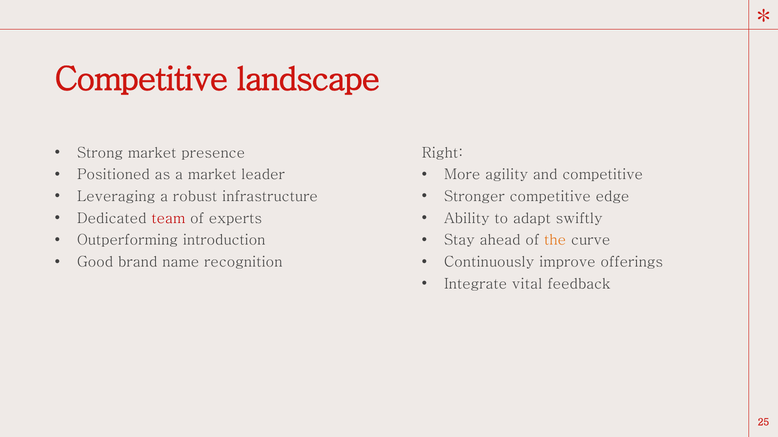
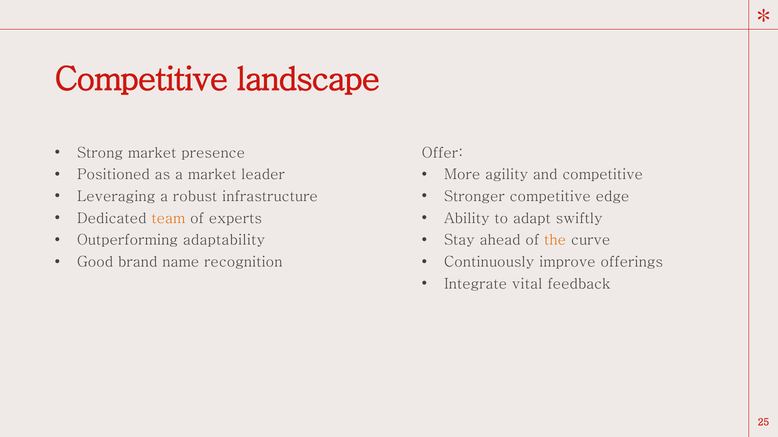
Right: Right -> Offer
team colour: red -> orange
introduction: introduction -> adaptability
